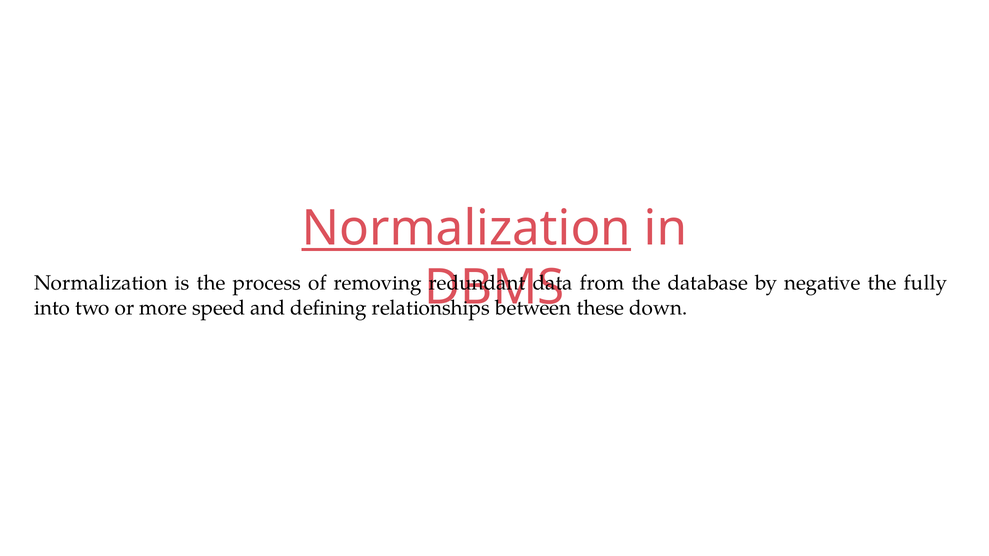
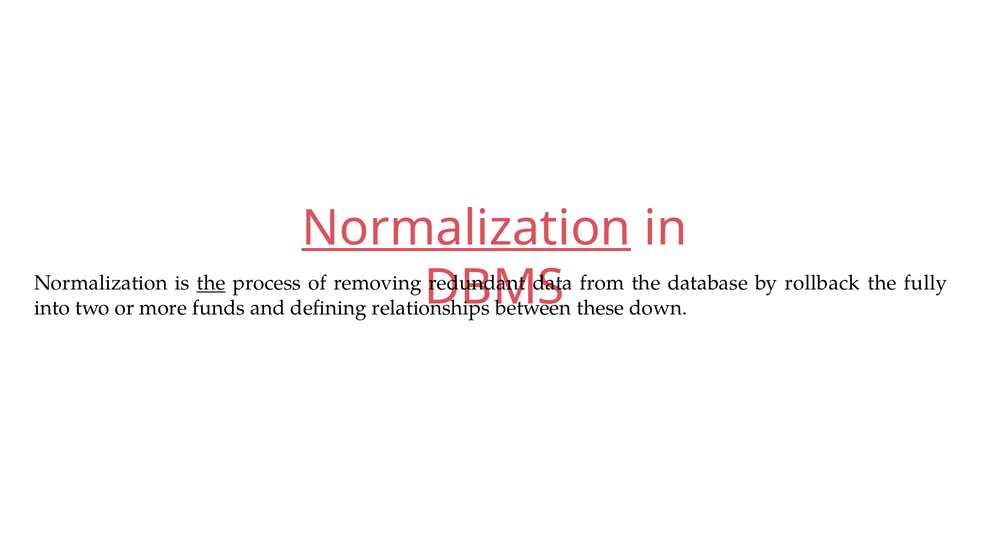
the at (211, 283) underline: none -> present
negative: negative -> rollback
speed: speed -> funds
